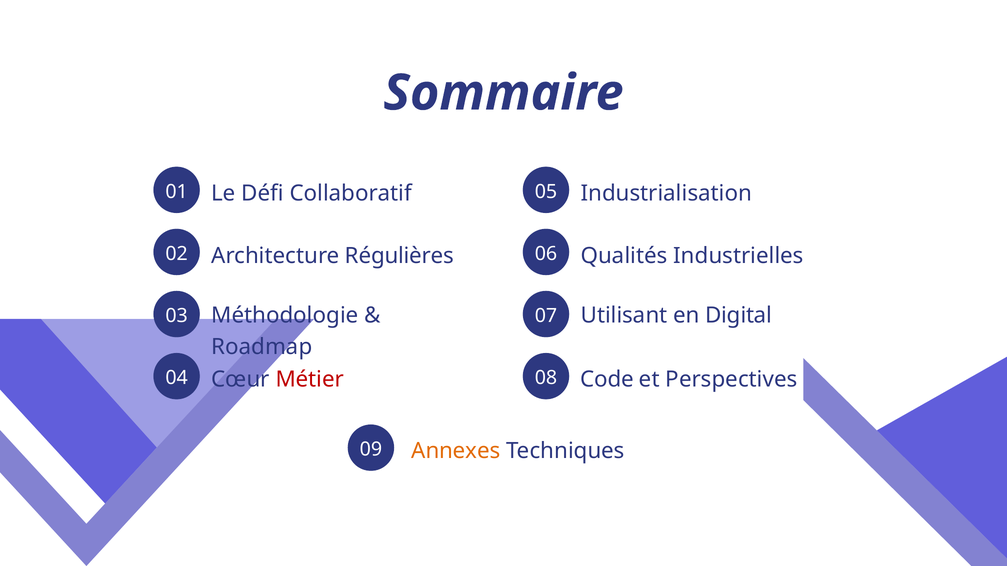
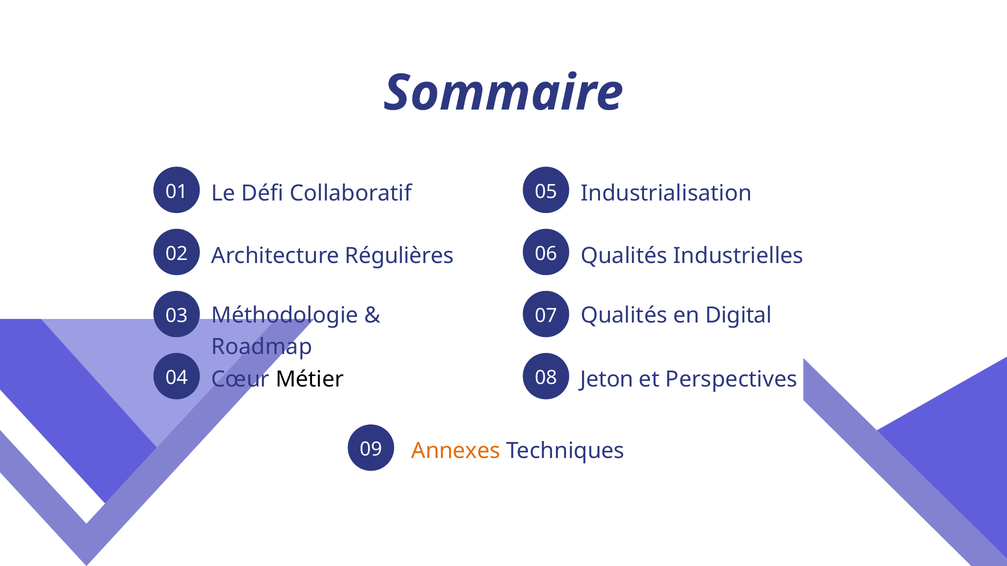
Utilisant at (624, 316): Utilisant -> Qualités
Métier colour: red -> black
Code: Code -> Jeton
